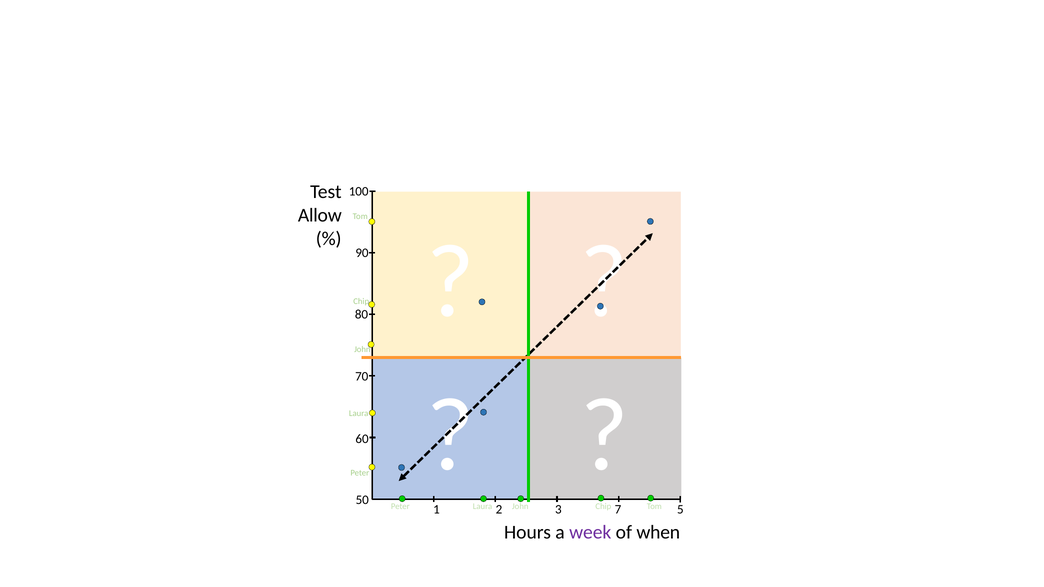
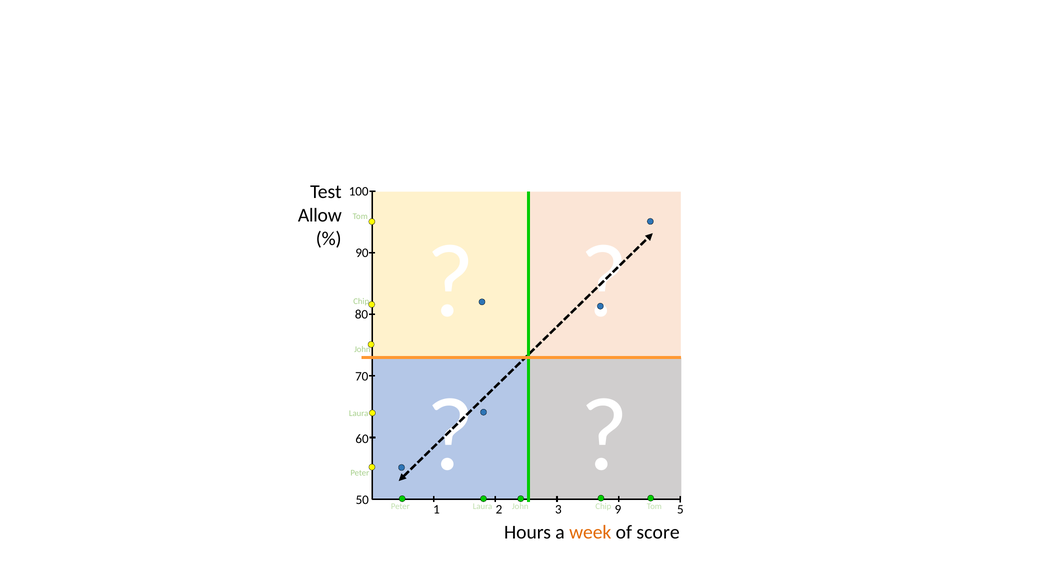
7: 7 -> 9
week colour: purple -> orange
when: when -> score
